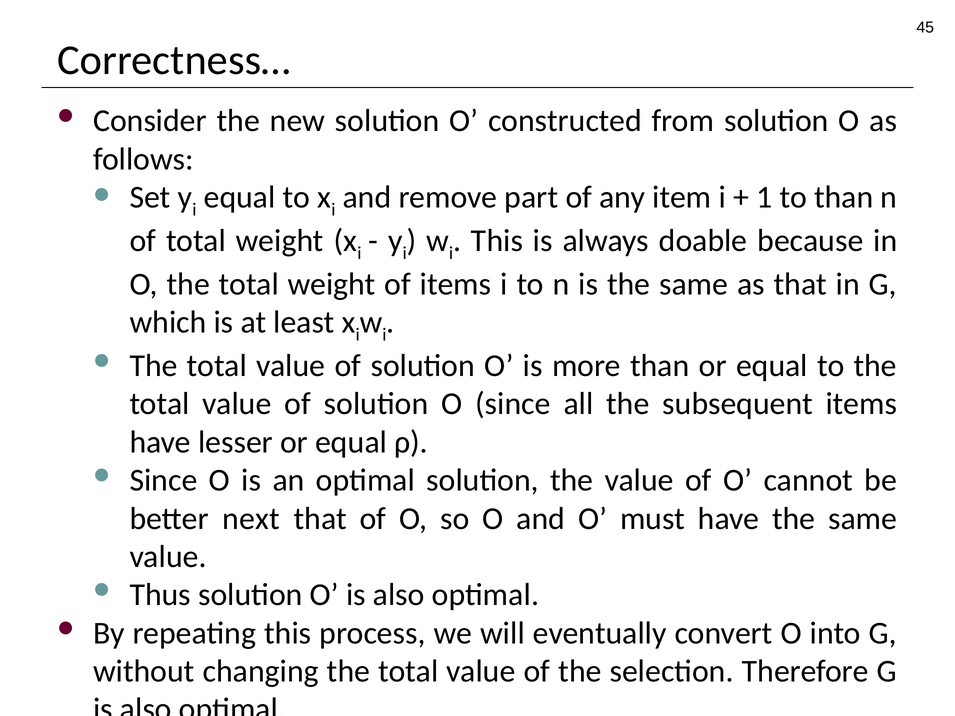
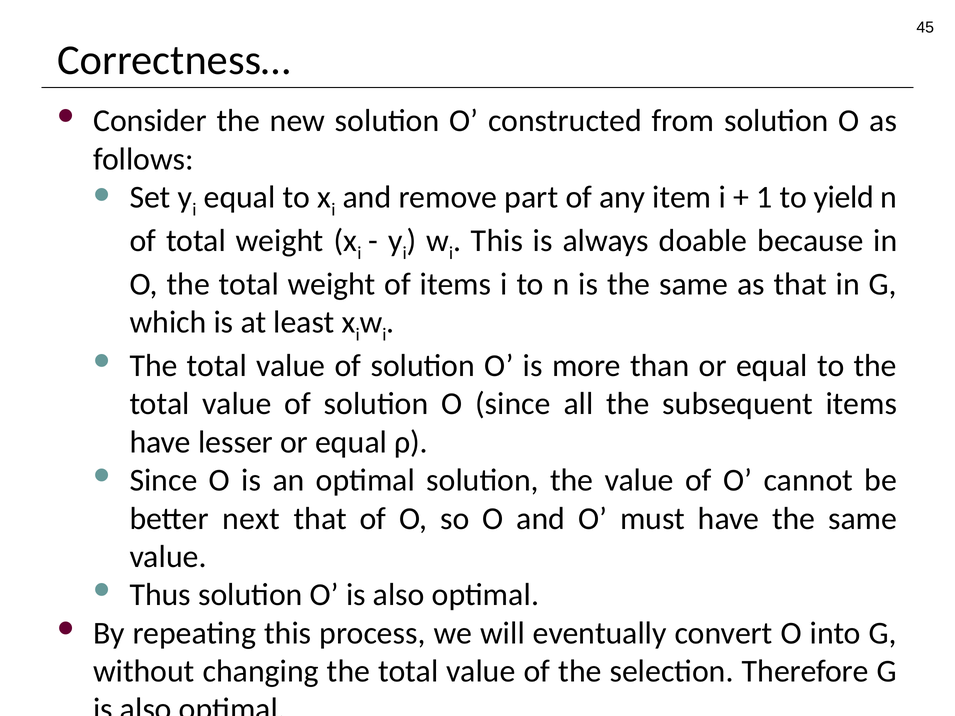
to than: than -> yield
